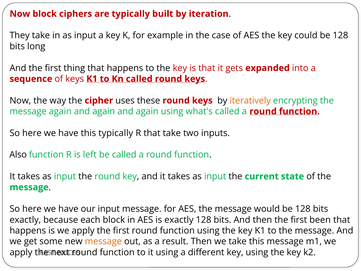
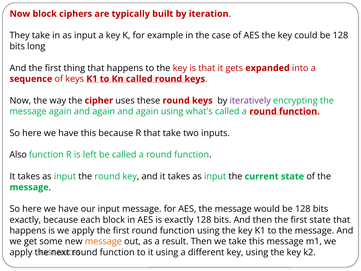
iteratively colour: orange -> purple
this typically: typically -> because
first been: been -> state
